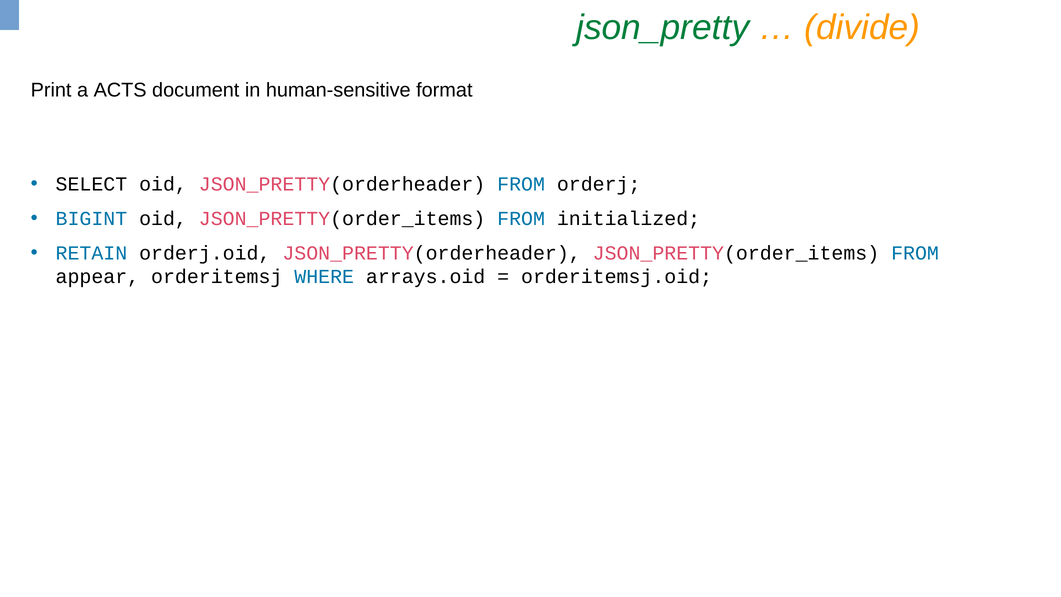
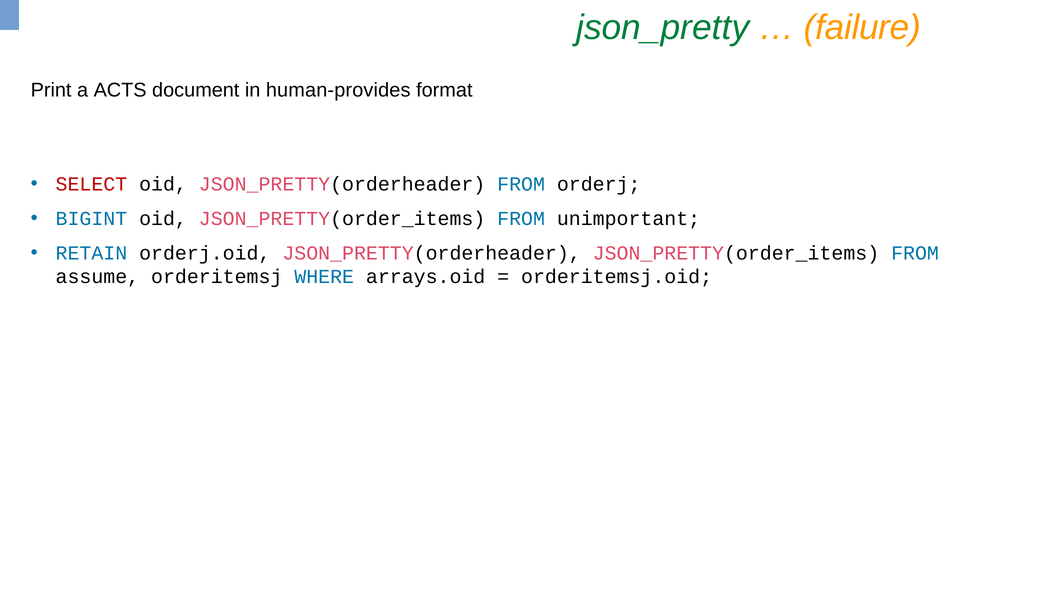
divide: divide -> failure
human-sensitive: human-sensitive -> human-provides
SELECT colour: black -> red
initialized: initialized -> unimportant
appear: appear -> assume
